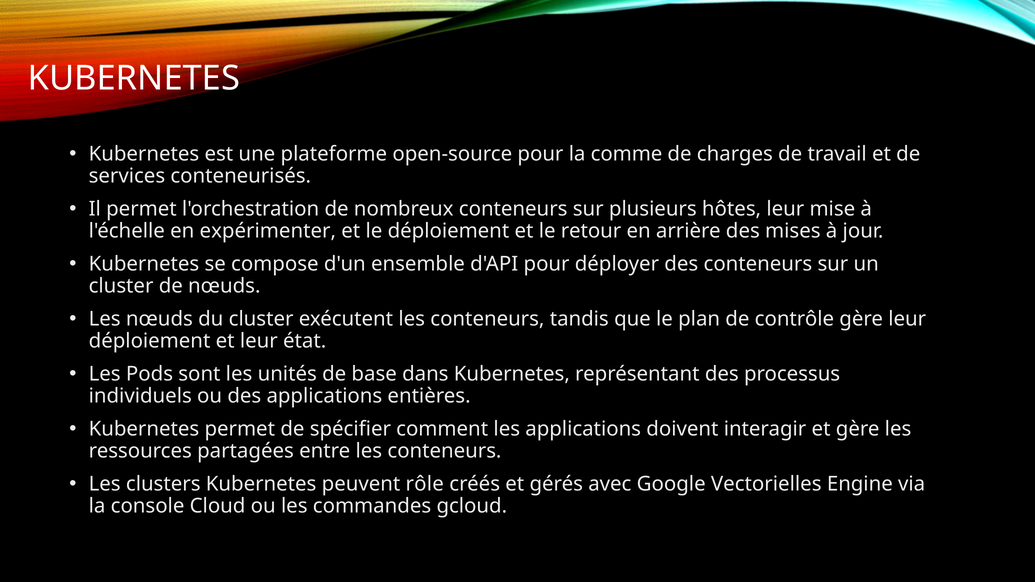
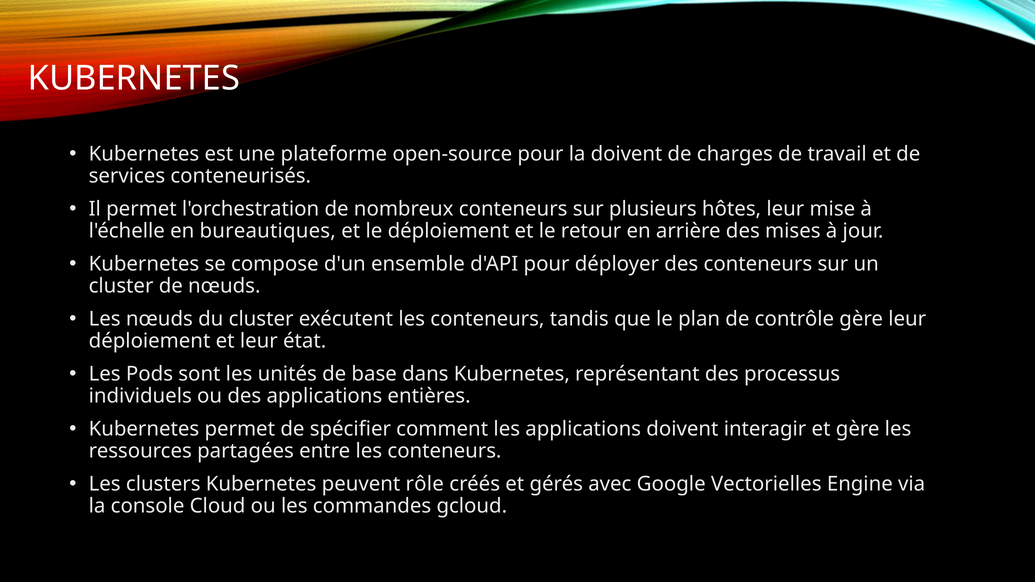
la comme: comme -> doivent
expérimenter: expérimenter -> bureautiques
